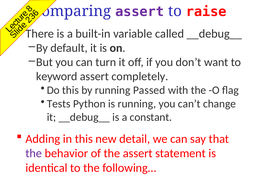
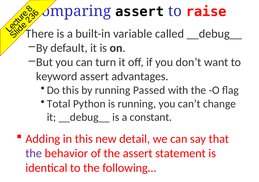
assert at (140, 12) colour: purple -> black
completely: completely -> advantages
Tests: Tests -> Total
